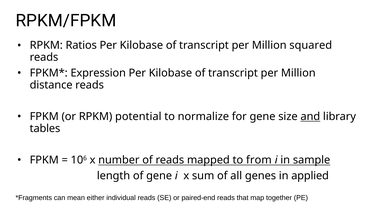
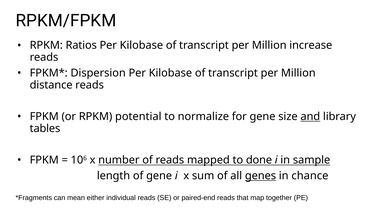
squared: squared -> increase
Expression: Expression -> Dispersion
from: from -> done
genes underline: none -> present
applied: applied -> chance
